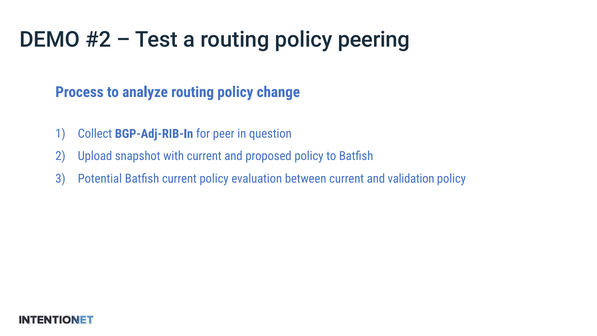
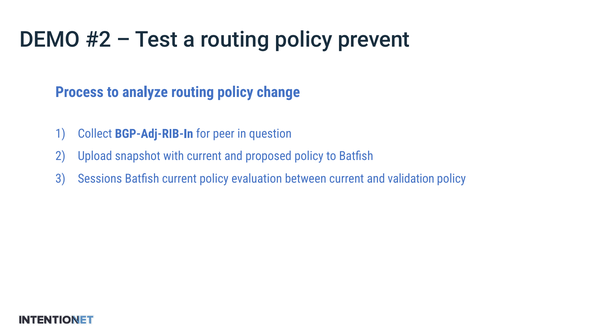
peering: peering -> prevent
Potential: Potential -> Sessions
